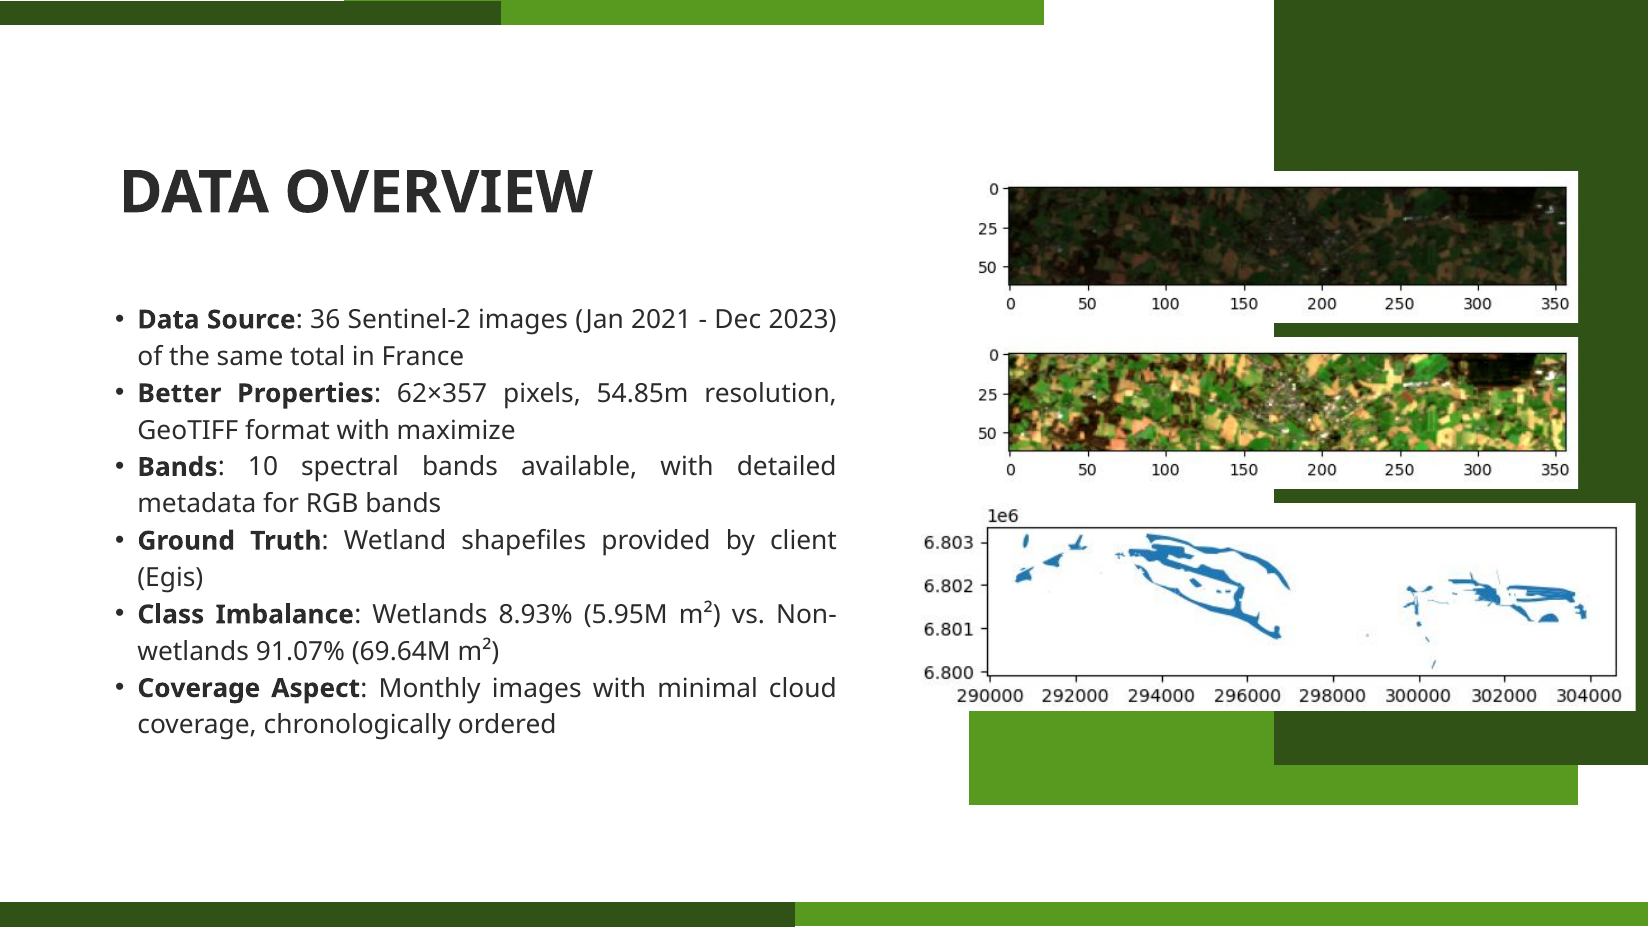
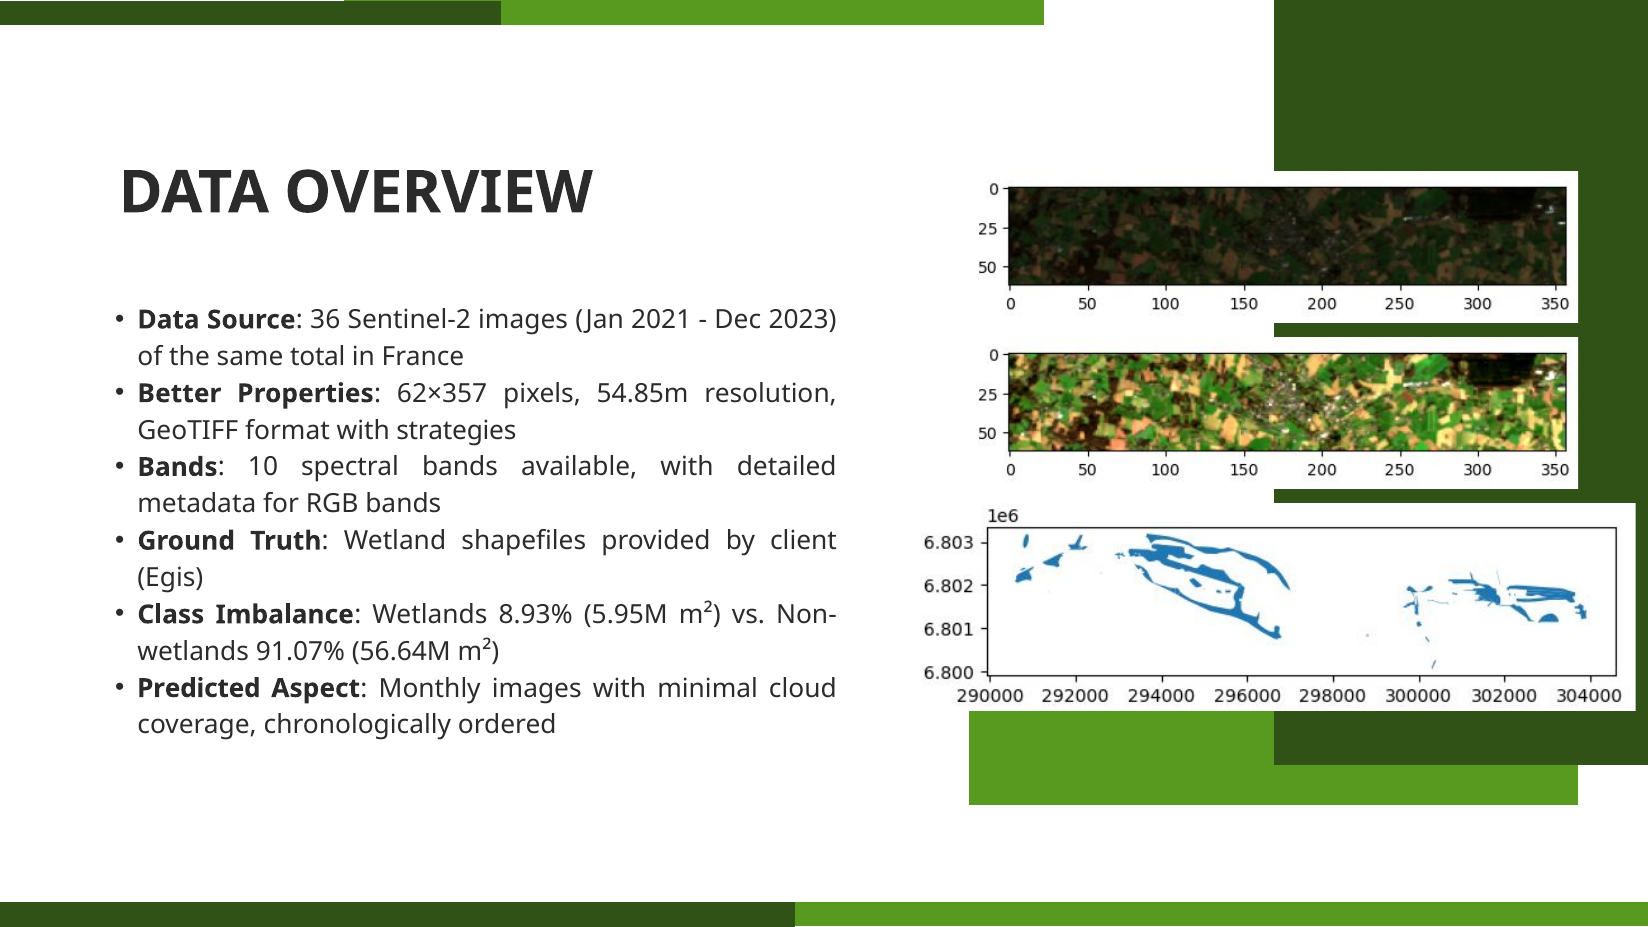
maximize: maximize -> strategies
69.64M: 69.64M -> 56.64M
Coverage at (199, 688): Coverage -> Predicted
